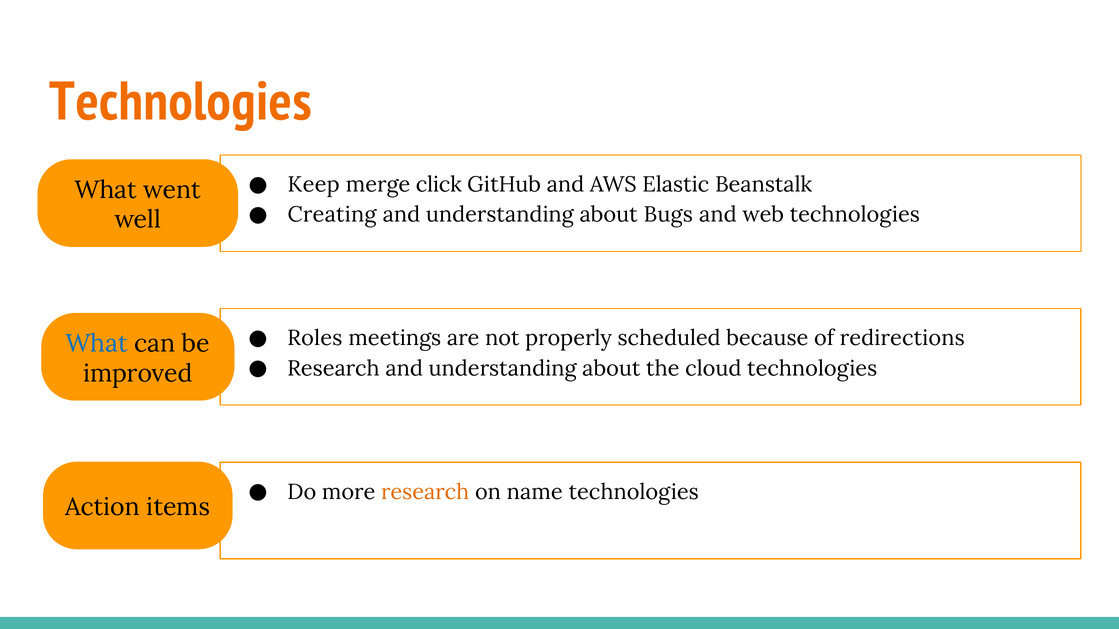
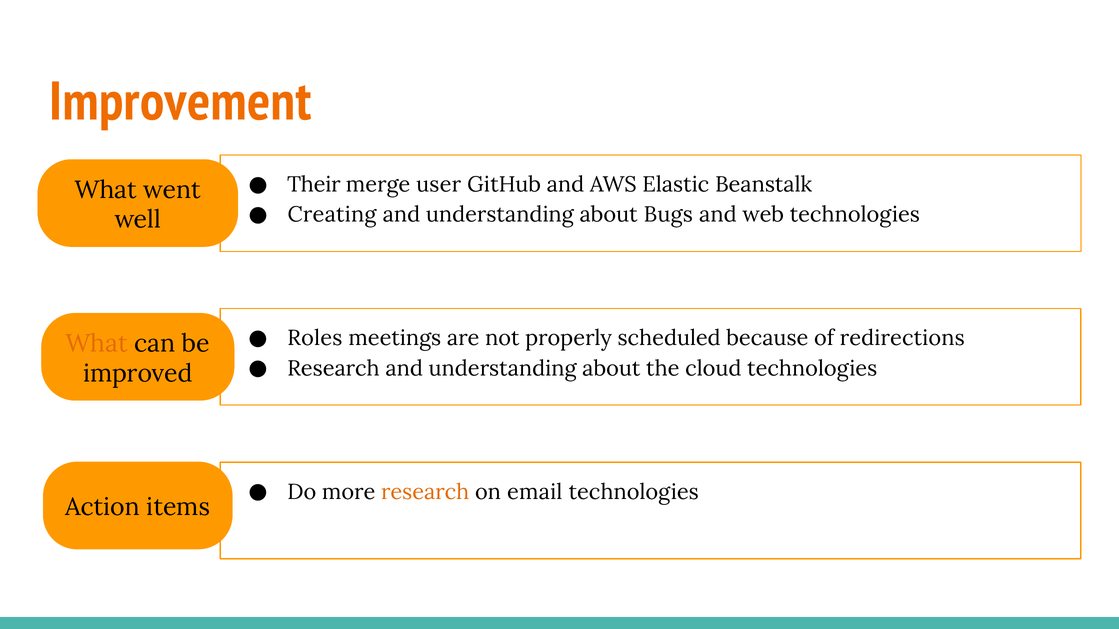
Technologies at (180, 102): Technologies -> Improvement
Keep: Keep -> Their
click: click -> user
What at (97, 344) colour: blue -> orange
name: name -> email
